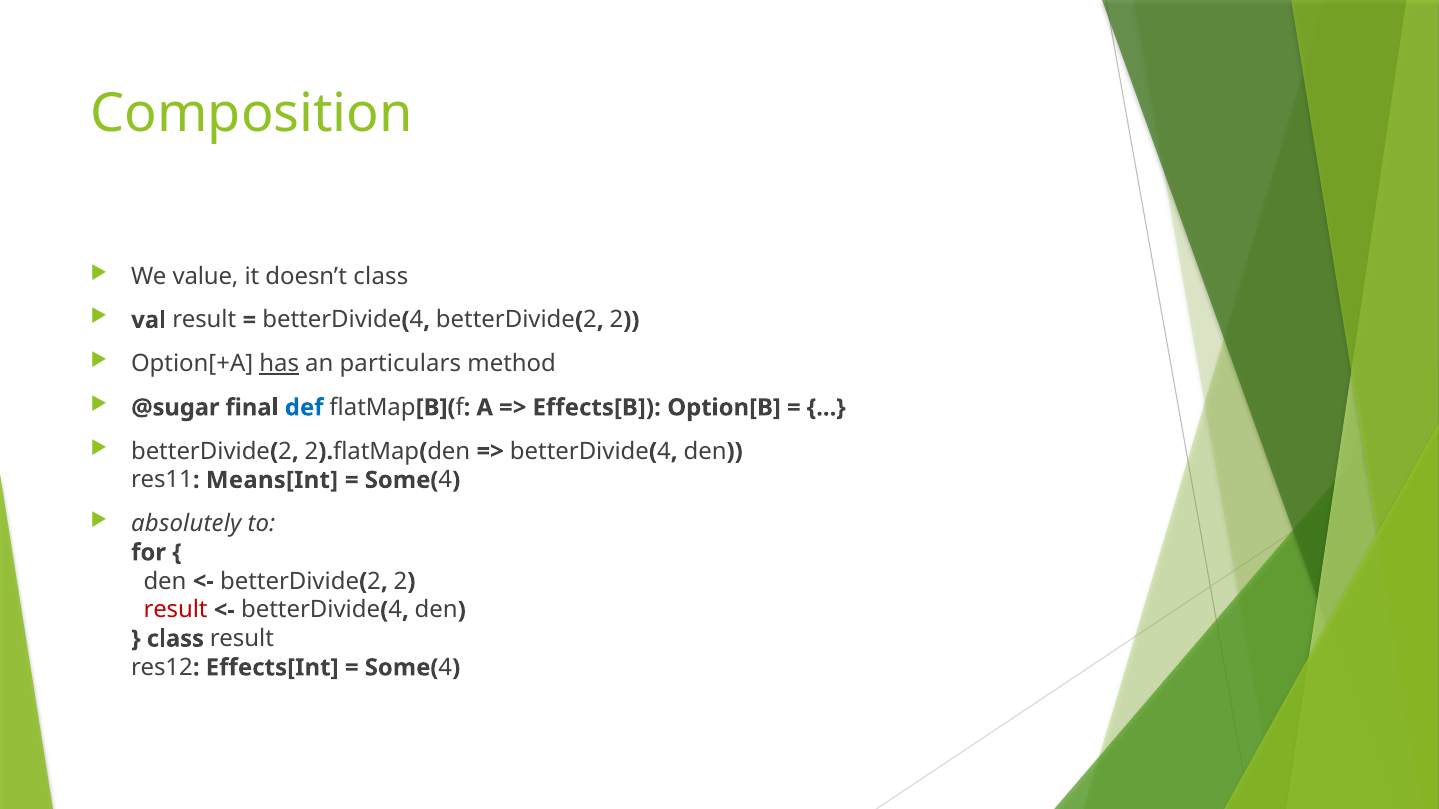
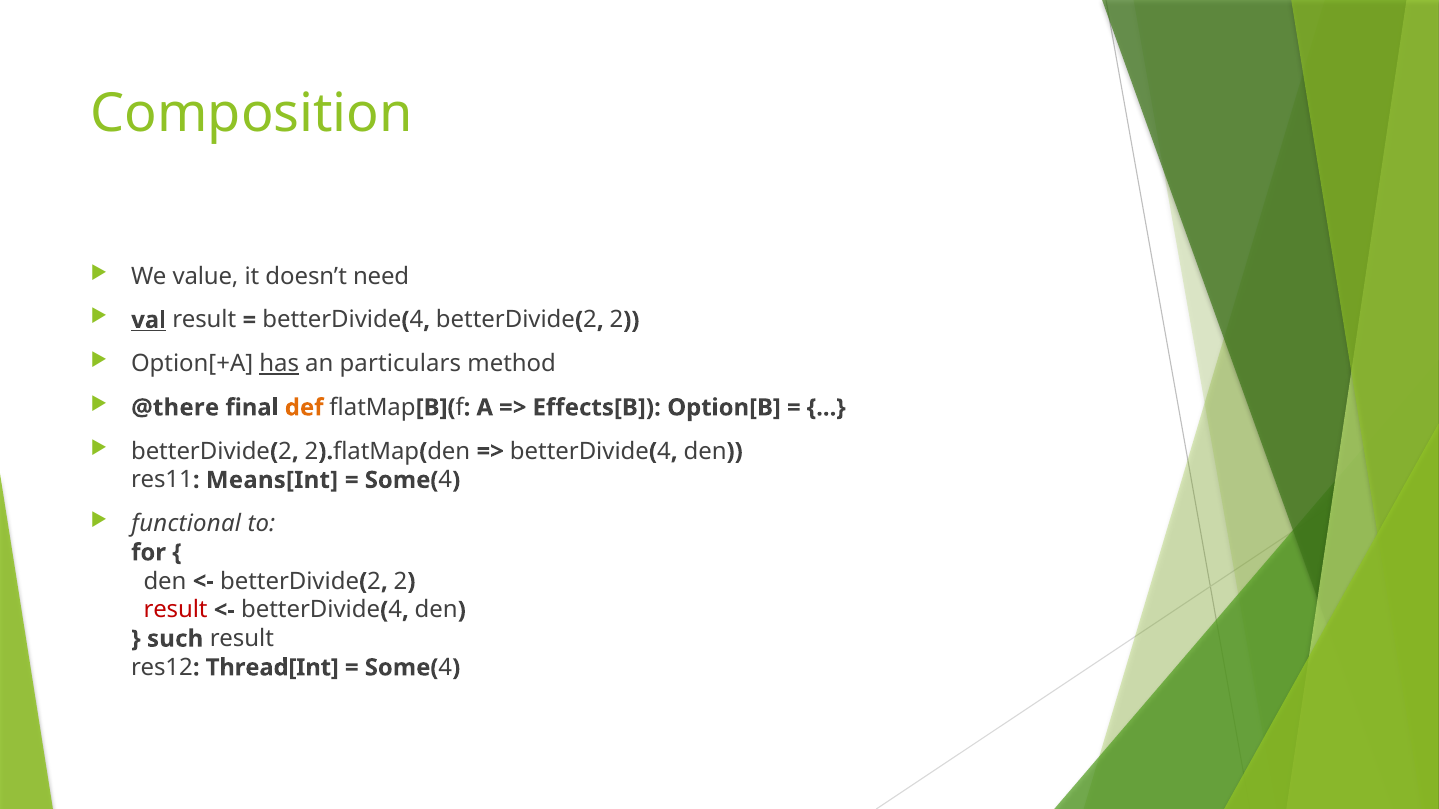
doesn’t class: class -> need
val underline: none -> present
@sugar: @sugar -> @there
def colour: blue -> orange
absolutely: absolutely -> functional
class at (175, 639): class -> such
Effects[Int: Effects[Int -> Thread[Int
